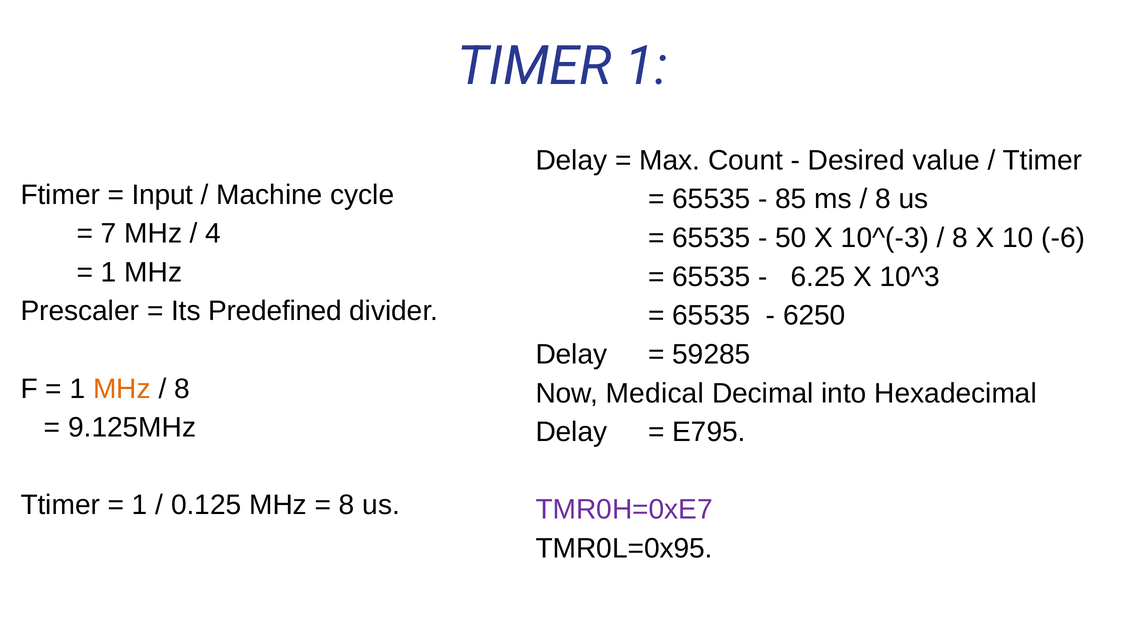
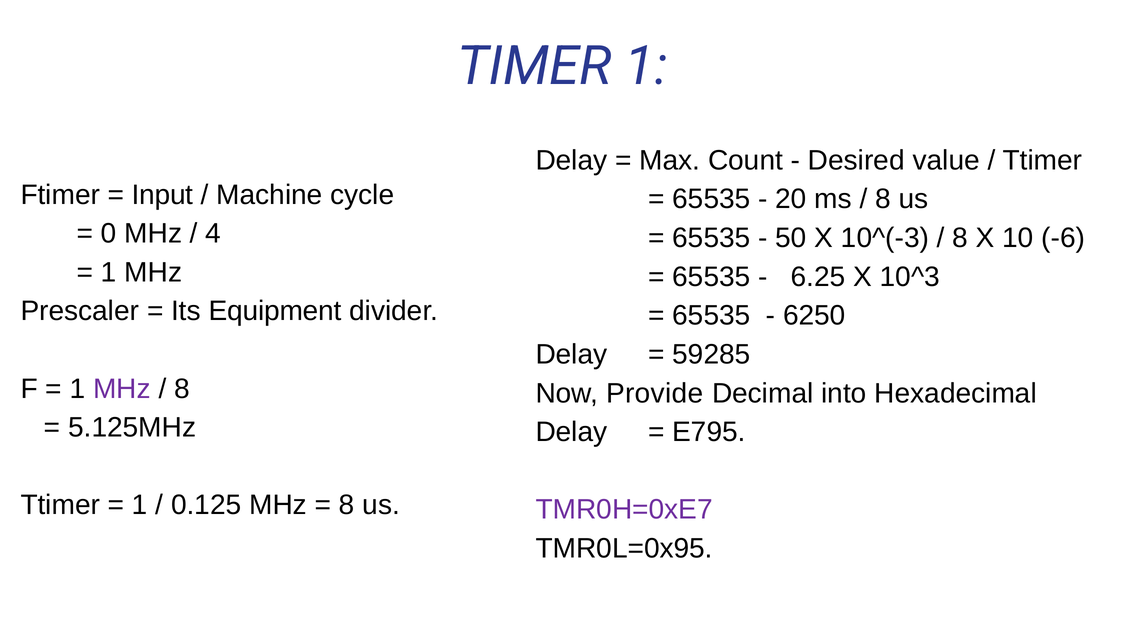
85: 85 -> 20
7: 7 -> 0
Predefined: Predefined -> Equipment
MHz at (122, 389) colour: orange -> purple
Medical: Medical -> Provide
9.125MHz: 9.125MHz -> 5.125MHz
